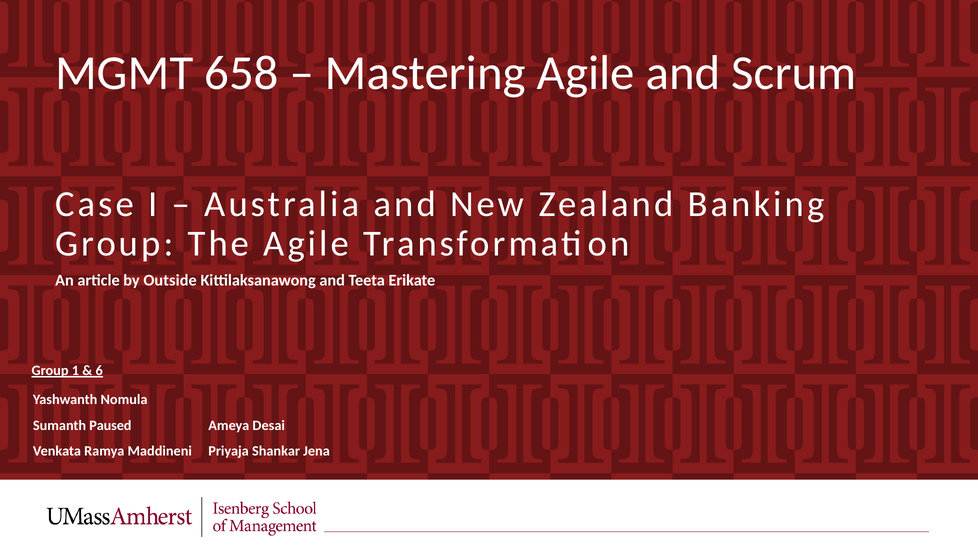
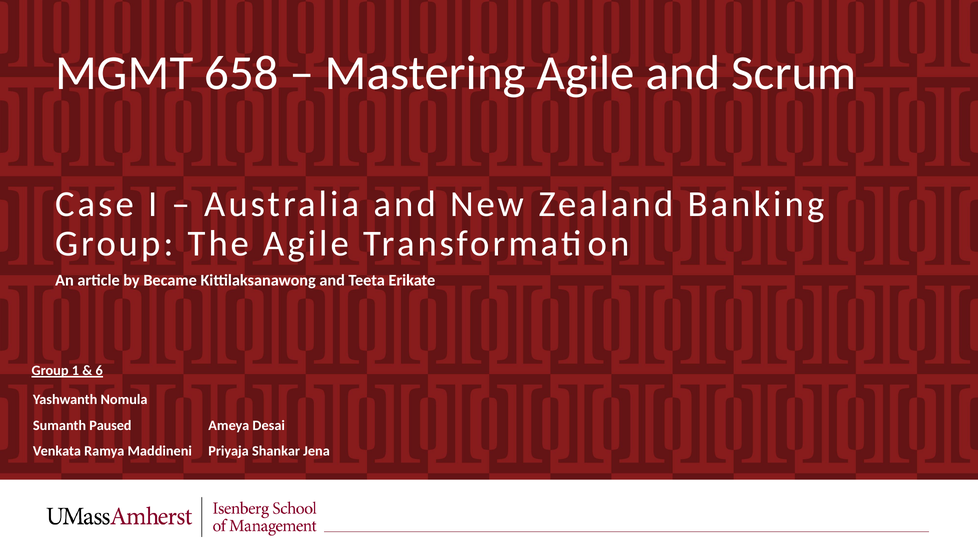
Outside: Outside -> Became
